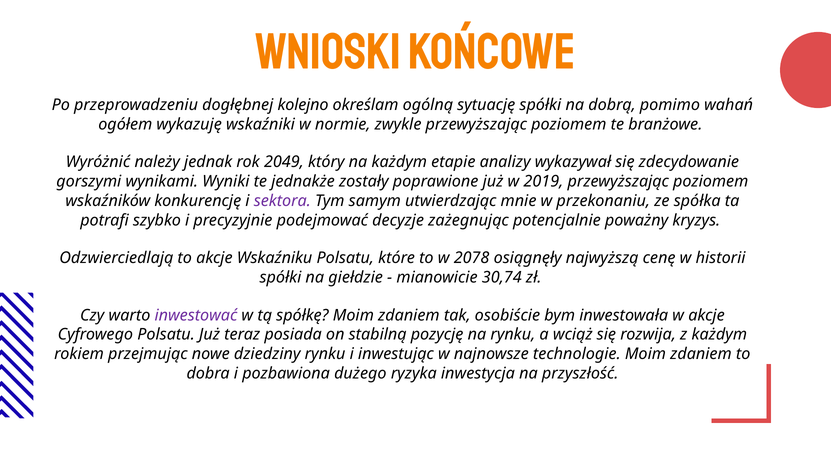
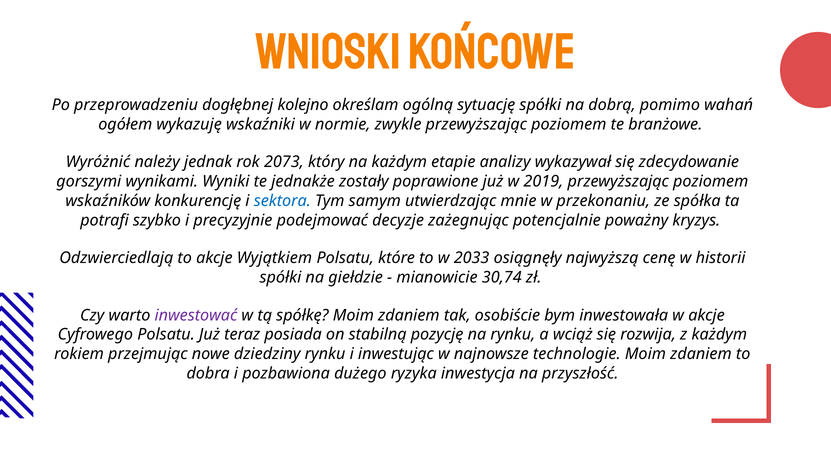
2049: 2049 -> 2073
sektora colour: purple -> blue
Wskaźniku: Wskaźniku -> Wyjątkiem
2078: 2078 -> 2033
